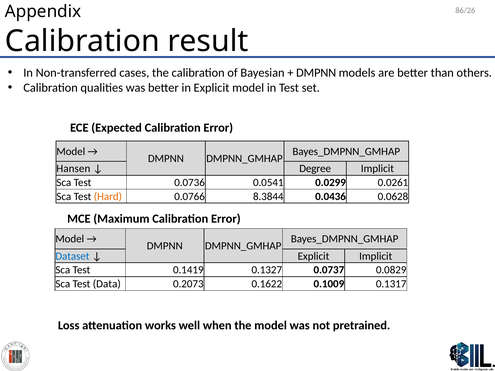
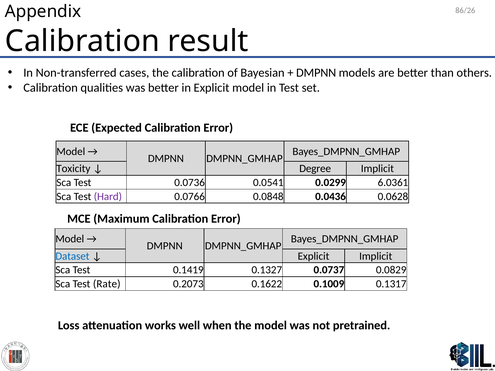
Hansen: Hansen -> Toxicity
0.0261: 0.0261 -> 6.0361
Hard colour: orange -> purple
8.3844: 8.3844 -> 0.0848
Data: Data -> Rate
